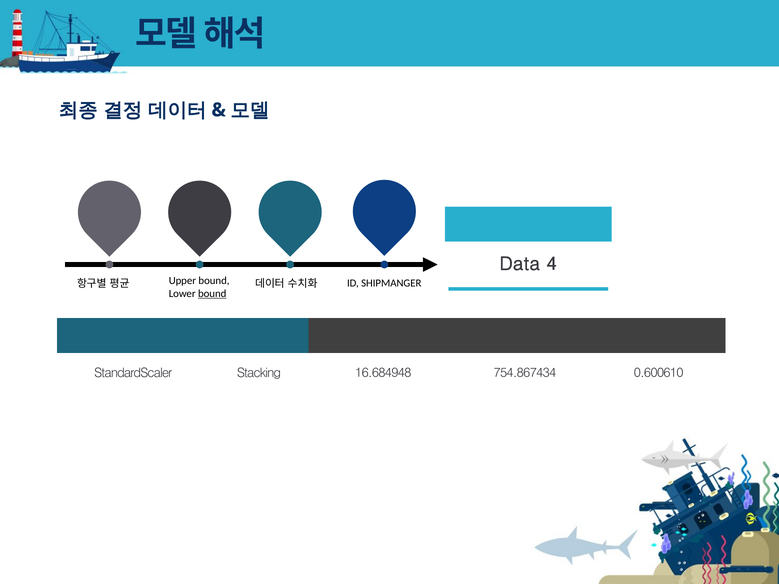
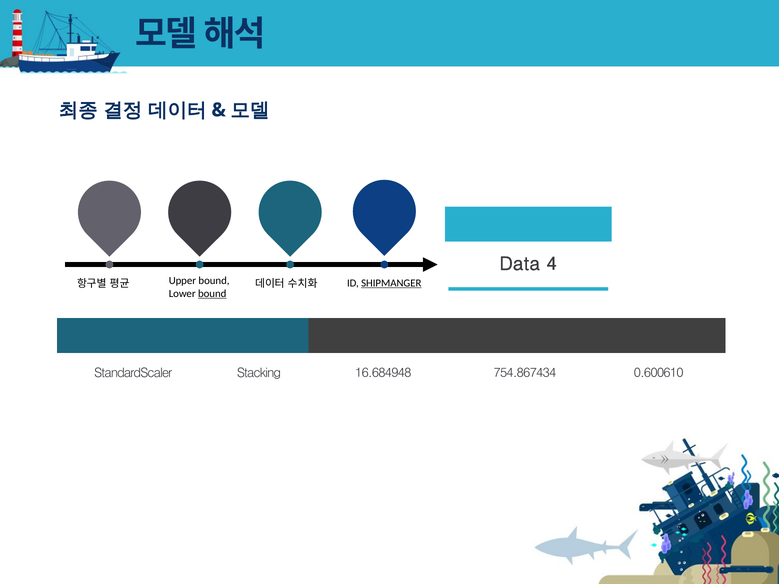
SHIPMANGER underline: none -> present
